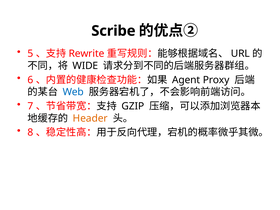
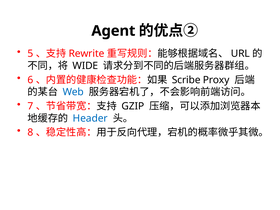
Scribe: Scribe -> Agent
Agent: Agent -> Scribe
Header colour: orange -> blue
